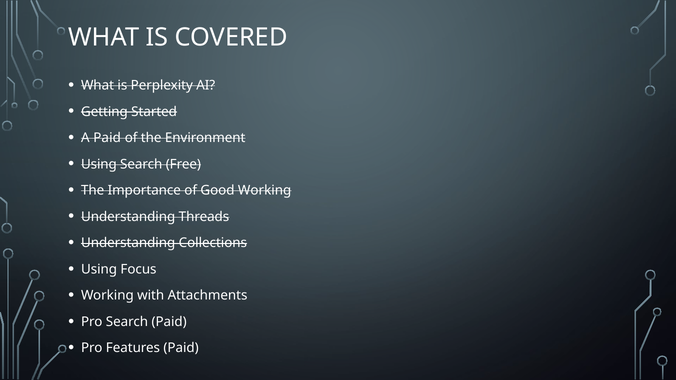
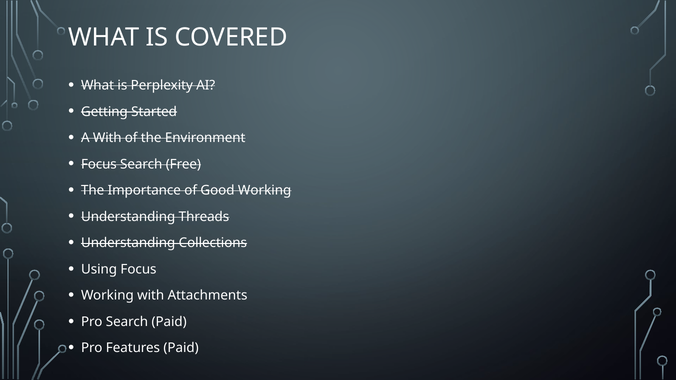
A Paid: Paid -> With
Using at (99, 164): Using -> Focus
